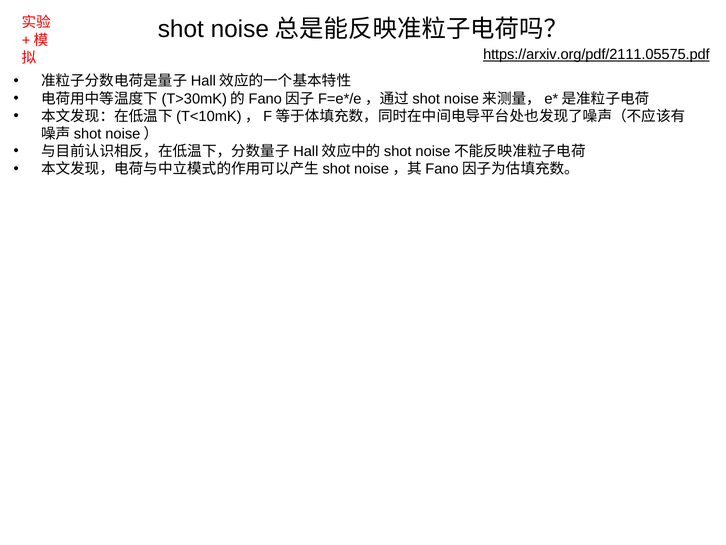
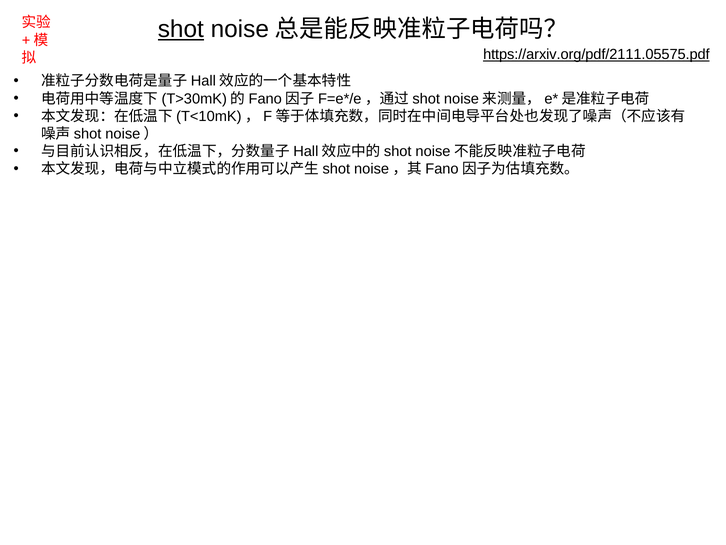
shot underline: none -> present
